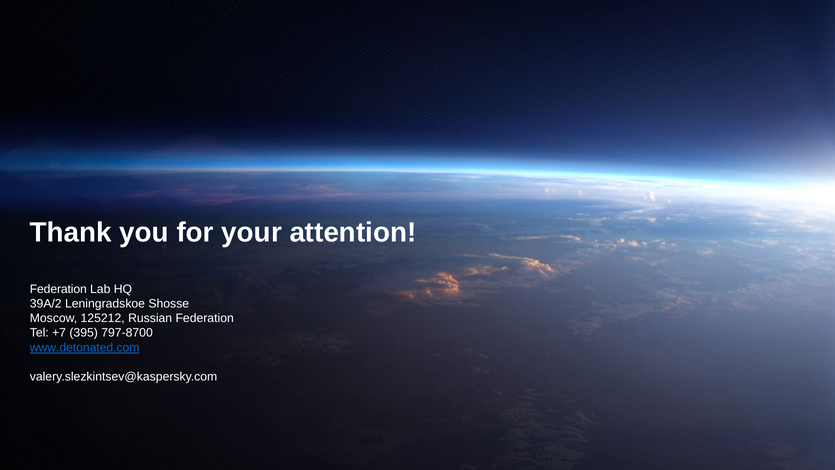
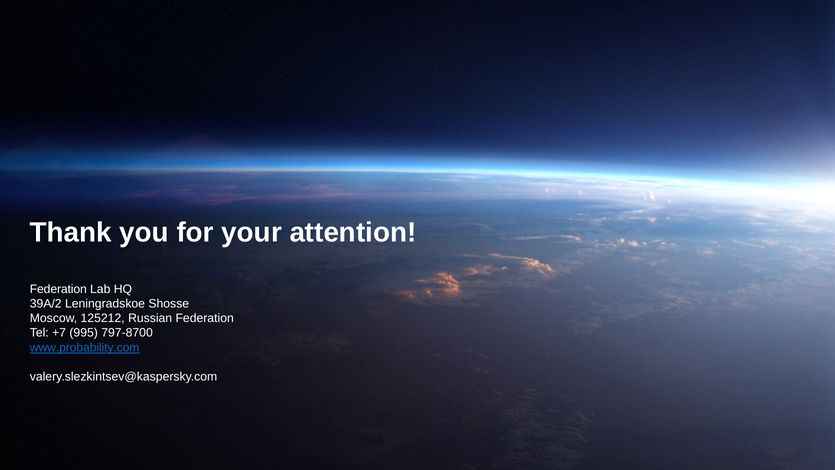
395: 395 -> 995
www.detonated.com: www.detonated.com -> www.probability.com
